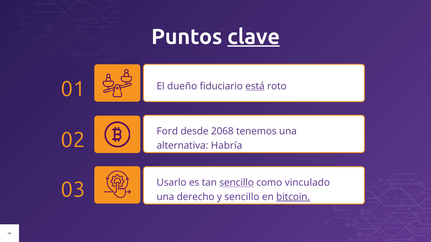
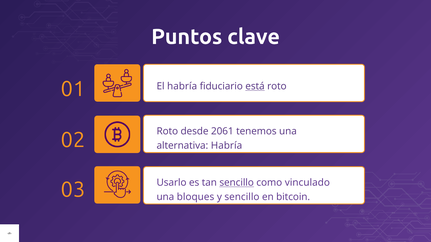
clave underline: present -> none
El dueño: dueño -> habría
Ford at (167, 132): Ford -> Roto
2068: 2068 -> 2061
derecho: derecho -> bloques
bitcoin underline: present -> none
